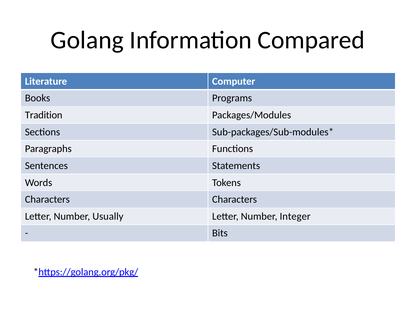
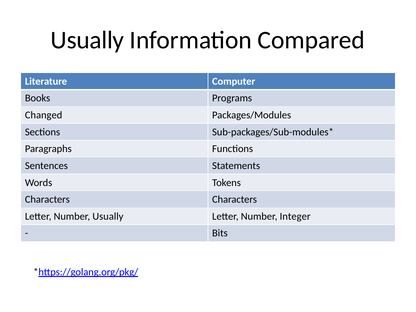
Golang at (87, 40): Golang -> Usually
Tradition: Tradition -> Changed
